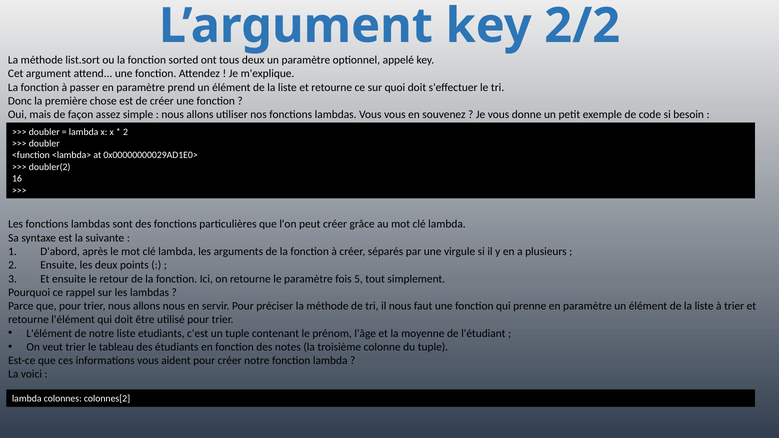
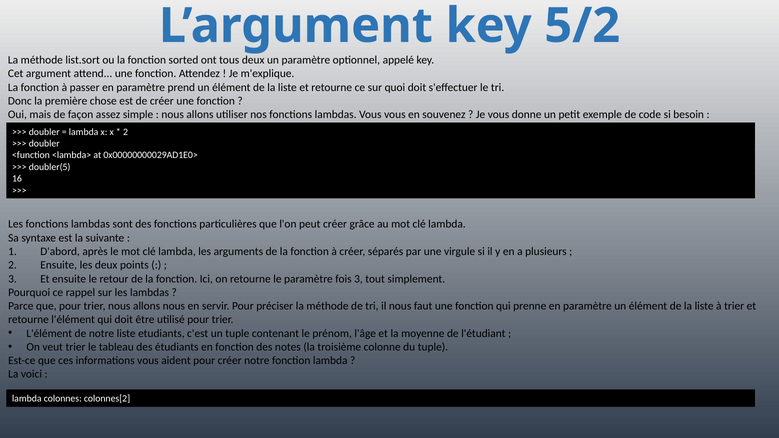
2/2: 2/2 -> 5/2
doubler(2: doubler(2 -> doubler(5
fois 5: 5 -> 3
